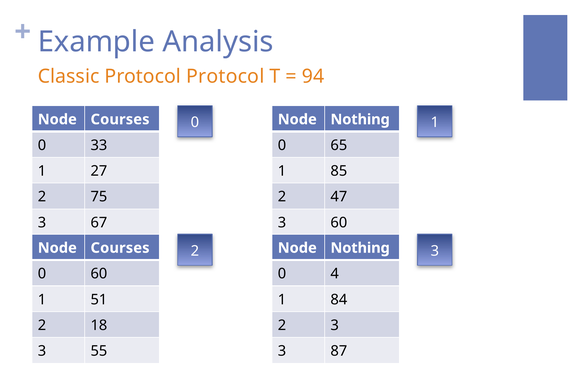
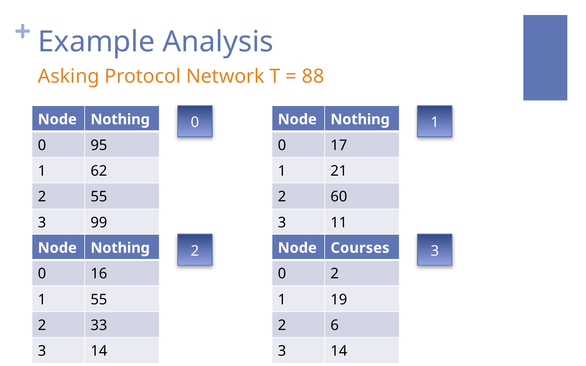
Classic: Classic -> Asking
Protocol Protocol: Protocol -> Network
94: 94 -> 88
Courses at (120, 120): Courses -> Nothing
33: 33 -> 95
65: 65 -> 17
27: 27 -> 62
85: 85 -> 21
2 75: 75 -> 55
47: 47 -> 60
67: 67 -> 99
3 60: 60 -> 11
Courses at (120, 248): Courses -> Nothing
2 Node Nothing: Nothing -> Courses
0 60: 60 -> 16
0 4: 4 -> 2
1 51: 51 -> 55
84: 84 -> 19
18: 18 -> 33
2 3: 3 -> 6
55 at (99, 351): 55 -> 14
87 at (339, 351): 87 -> 14
